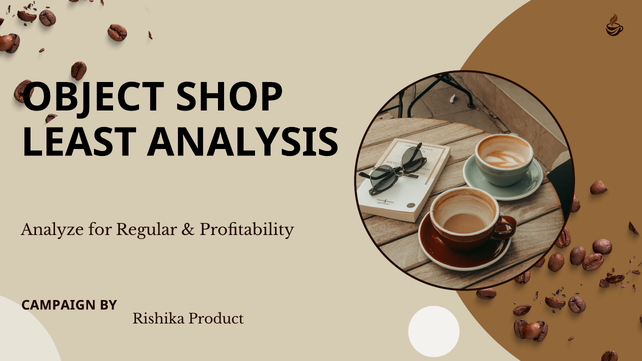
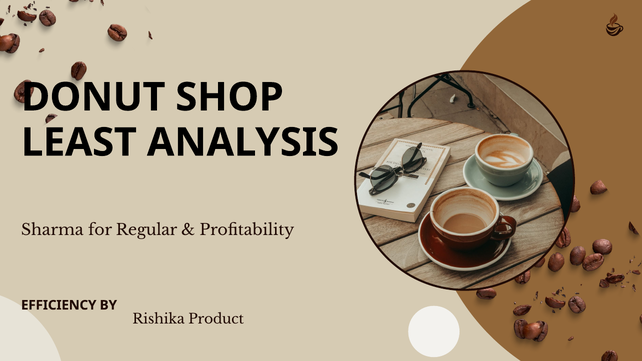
OBJECT: OBJECT -> DONUT
Analyze: Analyze -> Sharma
CAMPAIGN: CAMPAIGN -> EFFICIENCY
